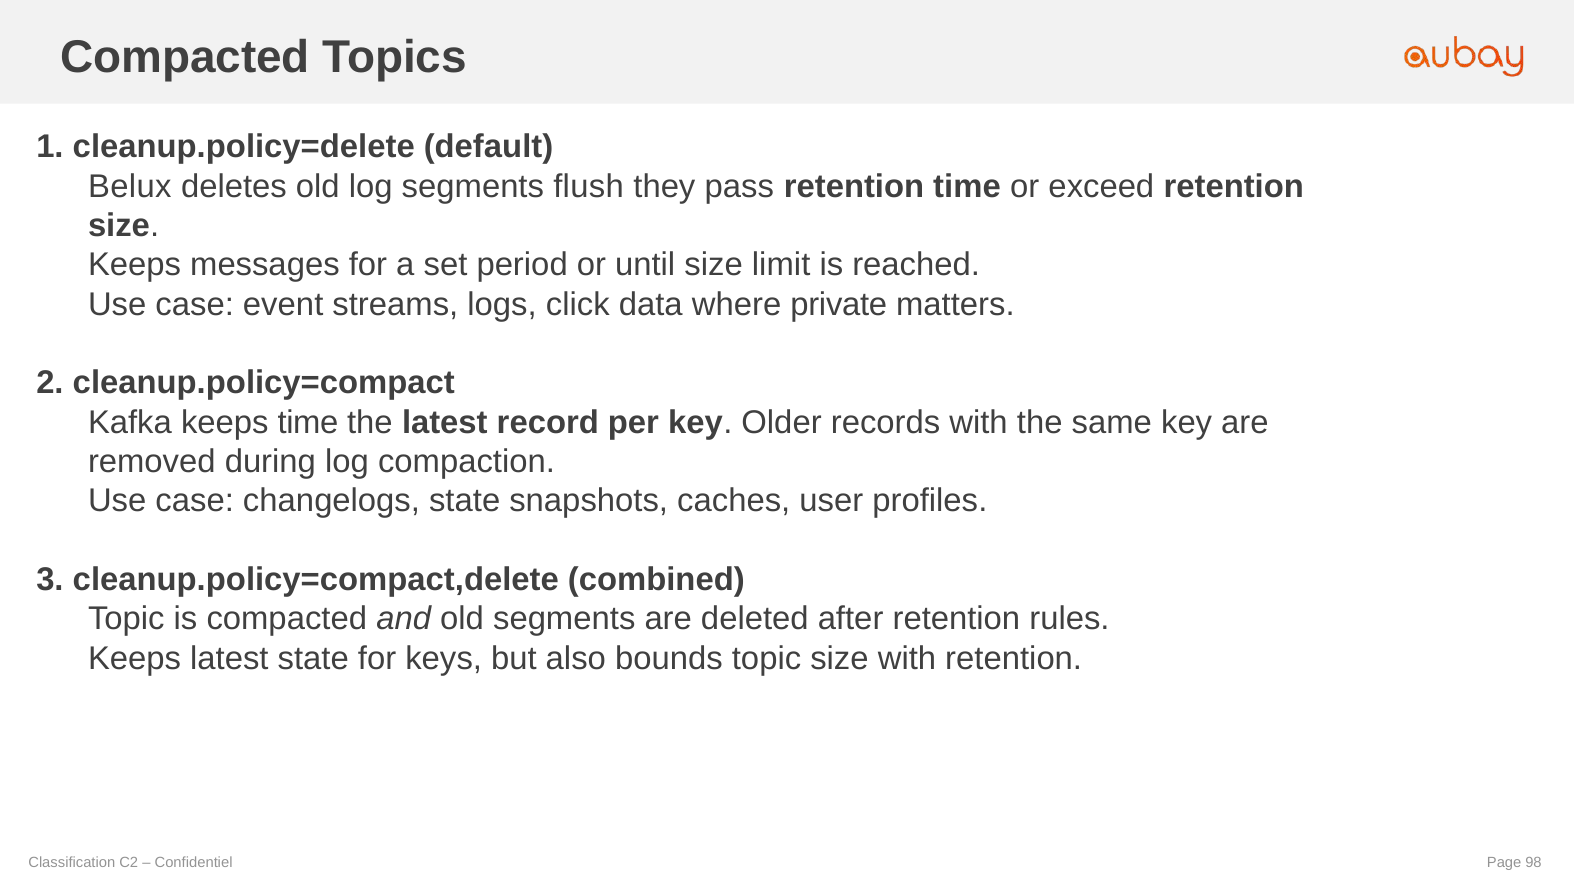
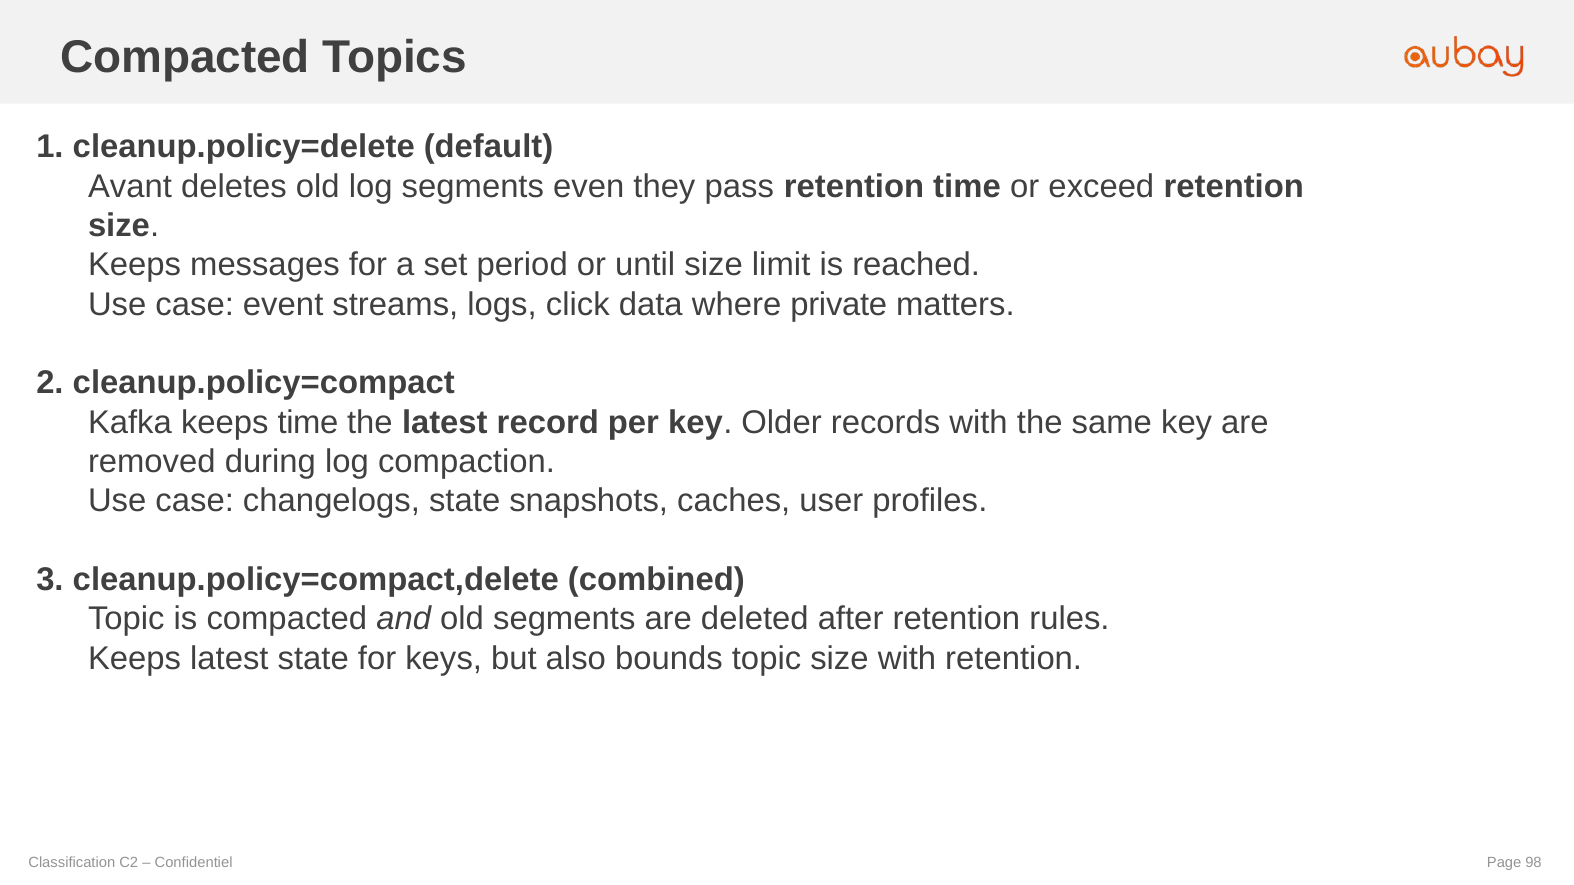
Belux: Belux -> Avant
flush: flush -> even
